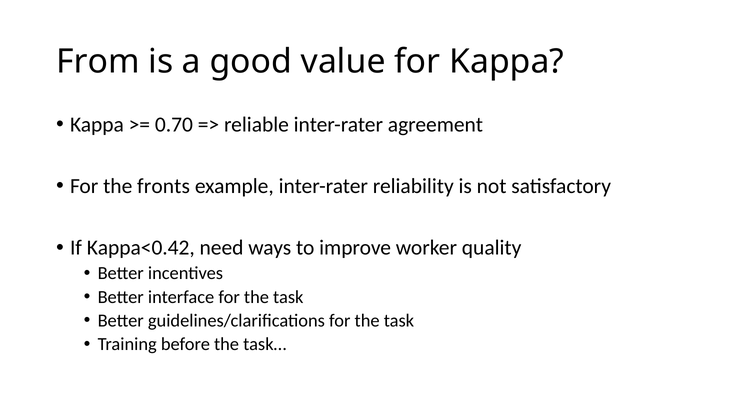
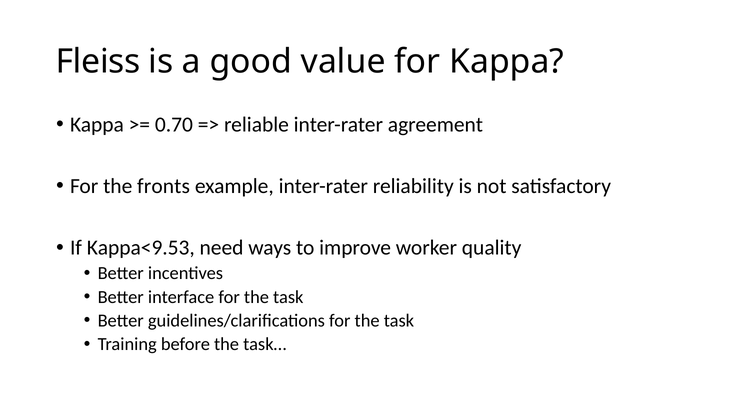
From: From -> Fleiss
Kappa<0.42: Kappa<0.42 -> Kappa<9.53
